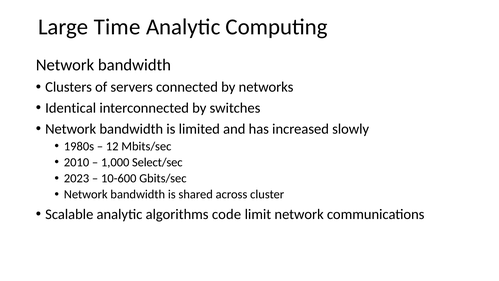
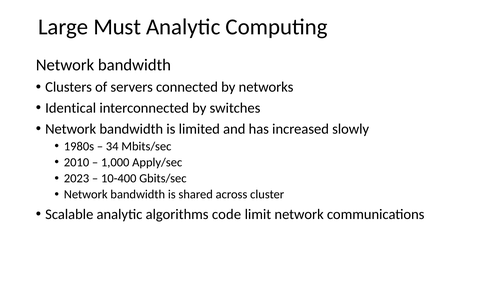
Time: Time -> Must
12: 12 -> 34
Select/sec: Select/sec -> Apply/sec
10-600: 10-600 -> 10-400
